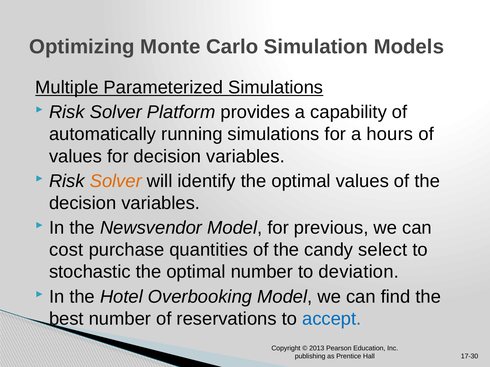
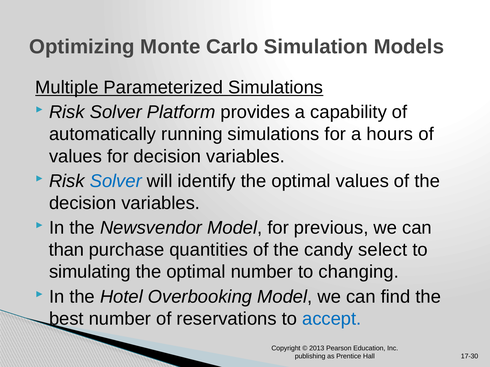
Solver at (116, 181) colour: orange -> blue
cost: cost -> than
stochastic: stochastic -> simulating
deviation: deviation -> changing
